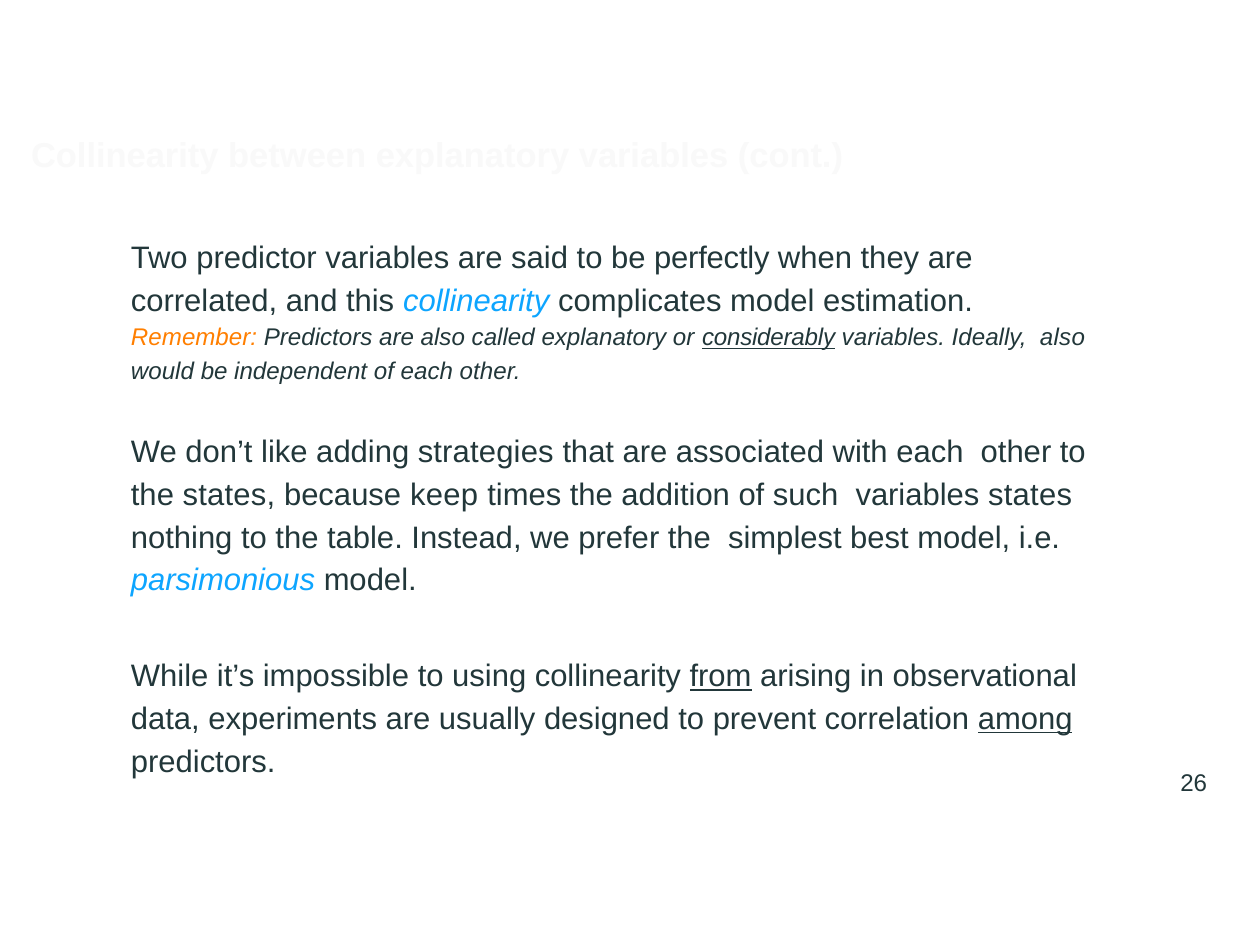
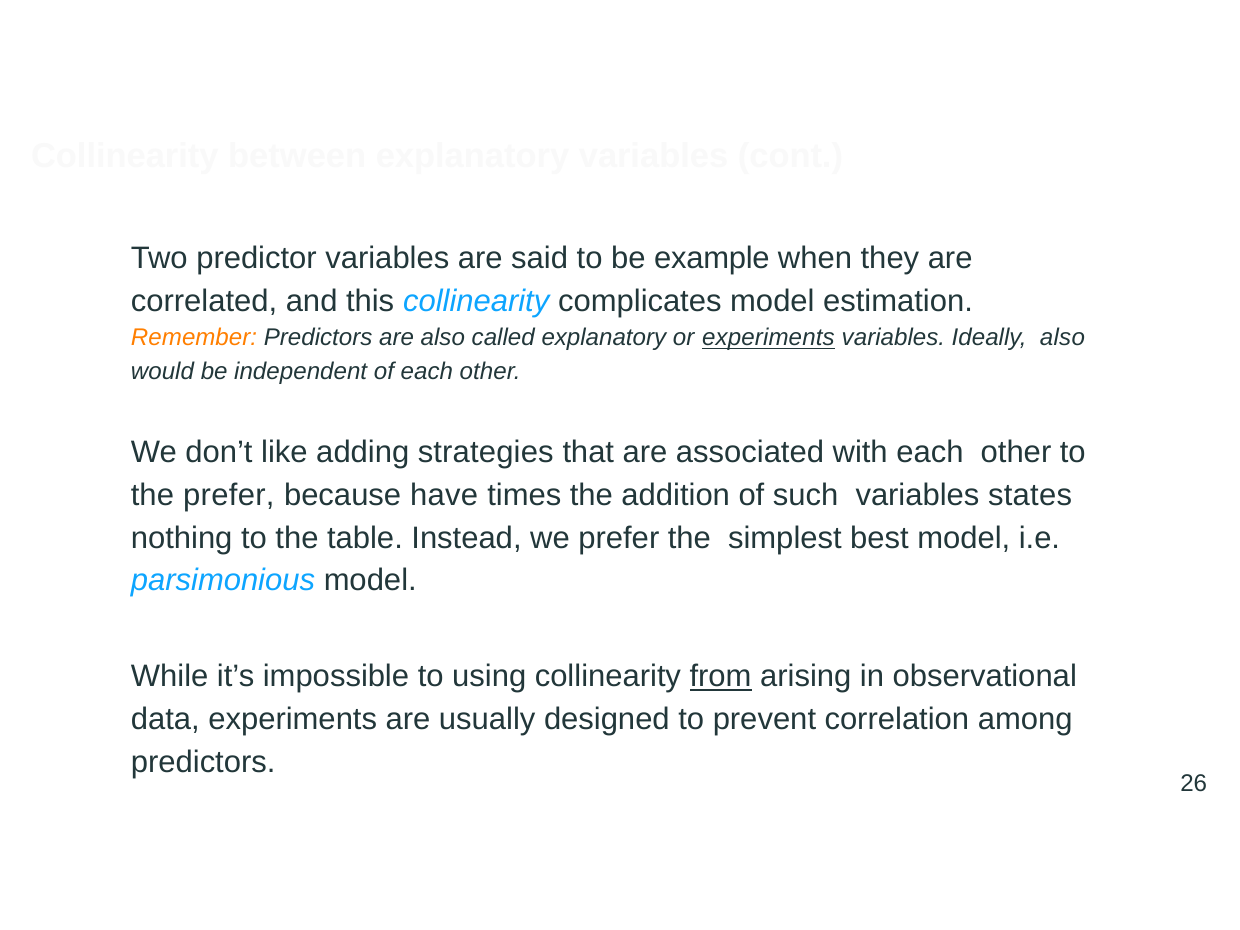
perfectly: perfectly -> example
or considerably: considerably -> experiments
the states: states -> prefer
keep: keep -> have
among underline: present -> none
